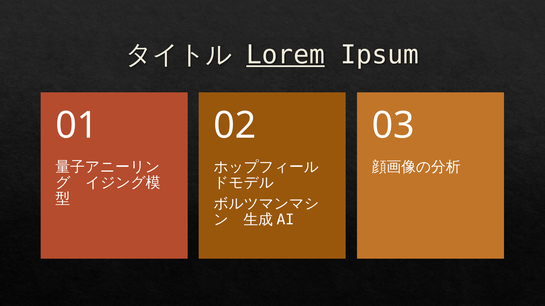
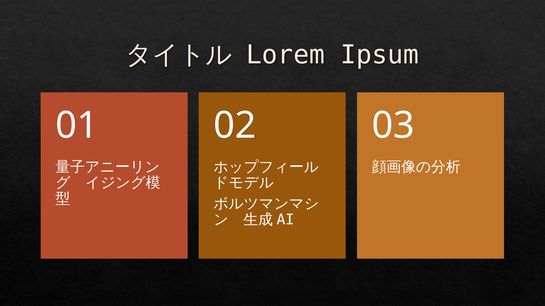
Lorem underline: present -> none
